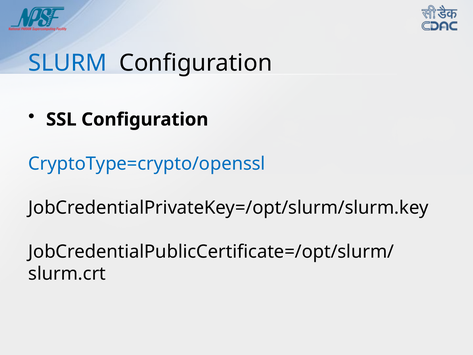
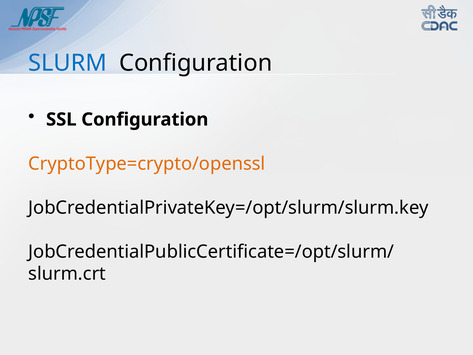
CryptoType=crypto/openssl colour: blue -> orange
